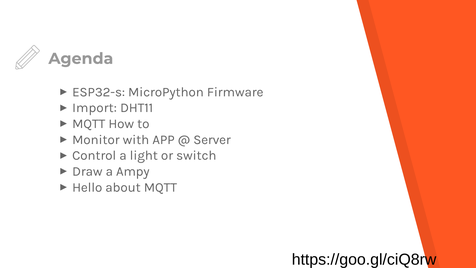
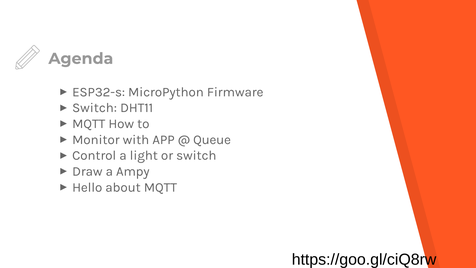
Import at (95, 108): Import -> Switch
Server: Server -> Queue
